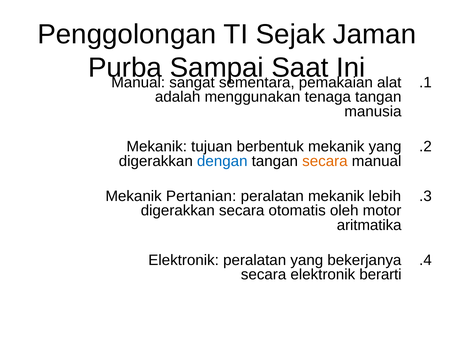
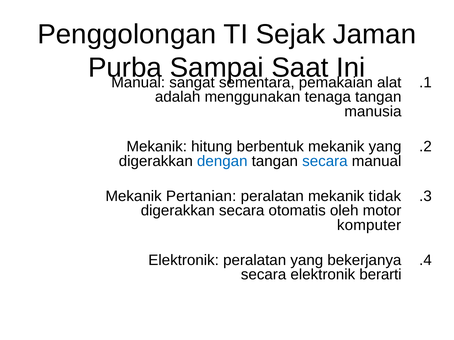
tujuan: tujuan -> hitung
secara at (325, 161) colour: orange -> blue
lebih: lebih -> tidak
aritmatika: aritmatika -> komputer
